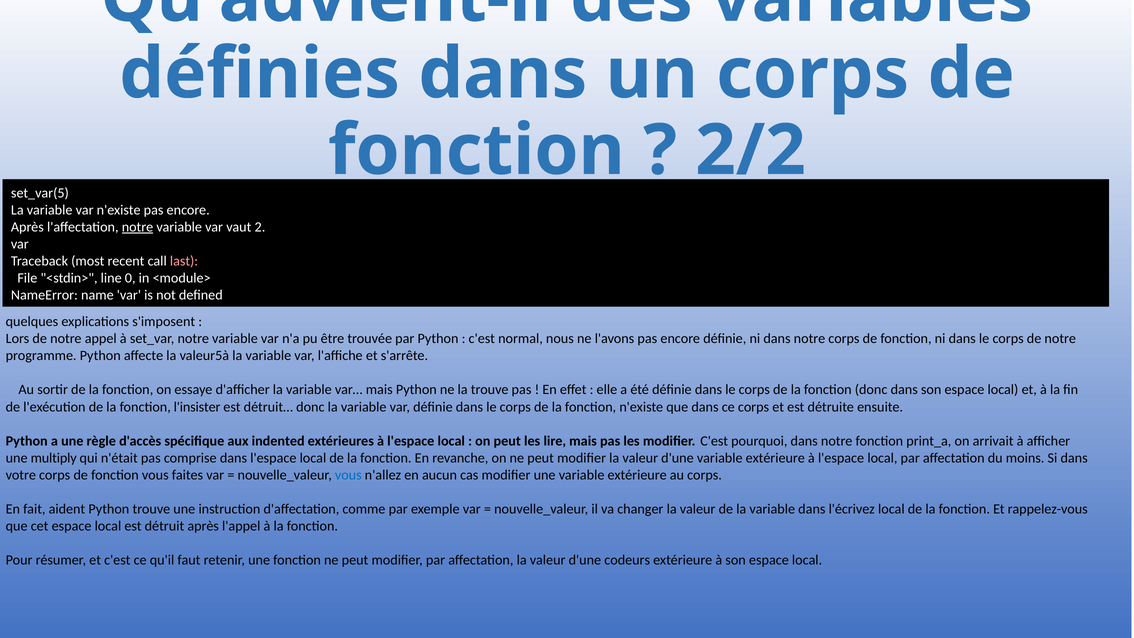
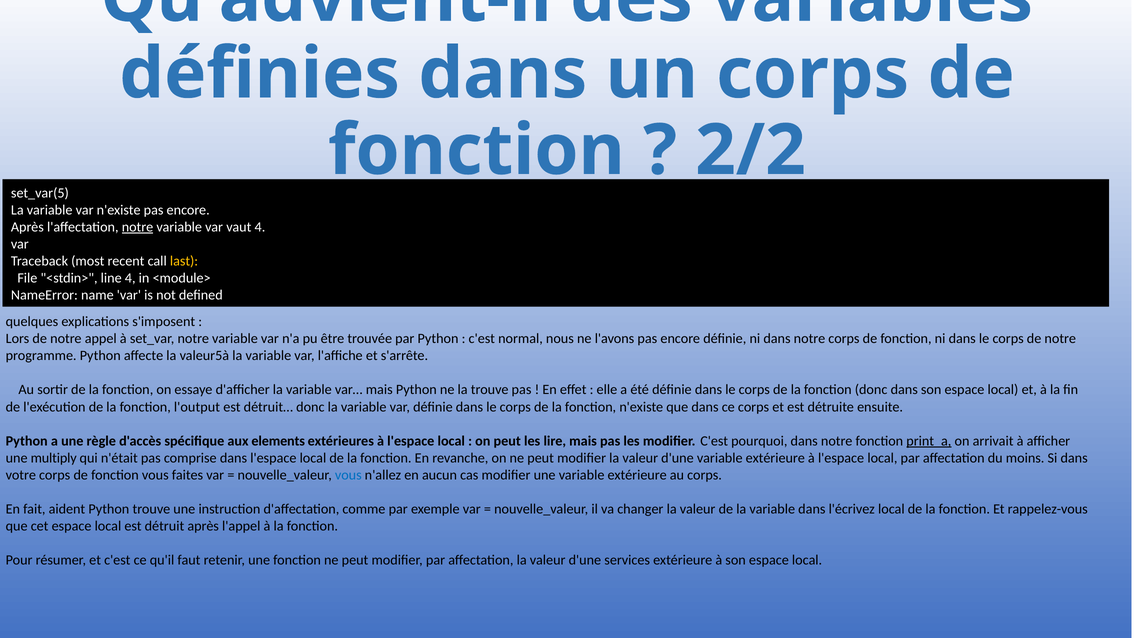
vaut 2: 2 -> 4
last colour: pink -> yellow
line 0: 0 -> 4
l'insister: l'insister -> l'output
indented: indented -> elements
print_a underline: none -> present
codeurs: codeurs -> services
